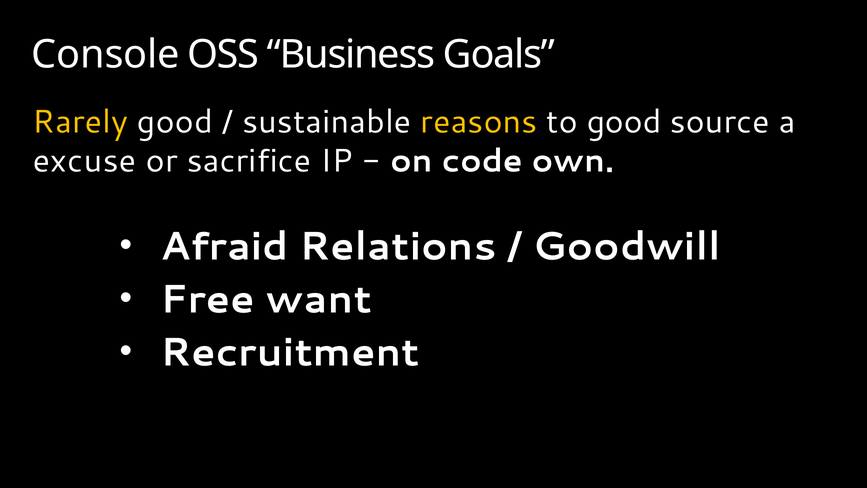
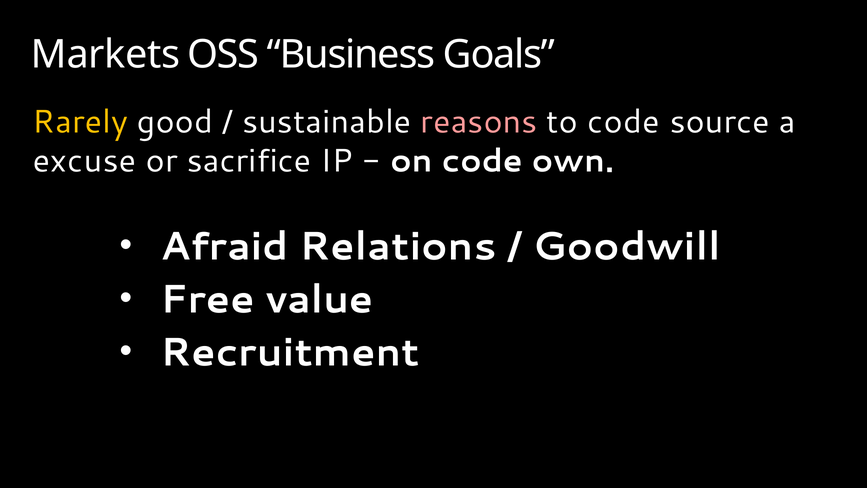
Console: Console -> Markets
reasons colour: yellow -> pink
to good: good -> code
want: want -> value
